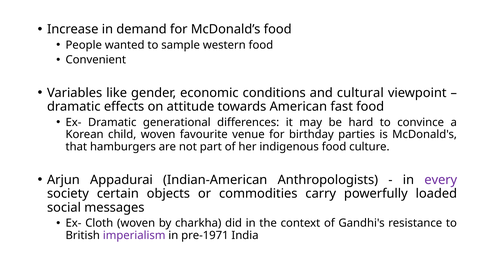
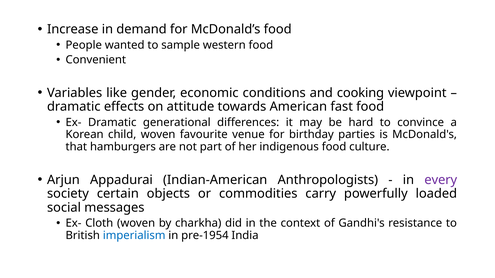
cultural: cultural -> cooking
imperialism colour: purple -> blue
pre-1971: pre-1971 -> pre-1954
